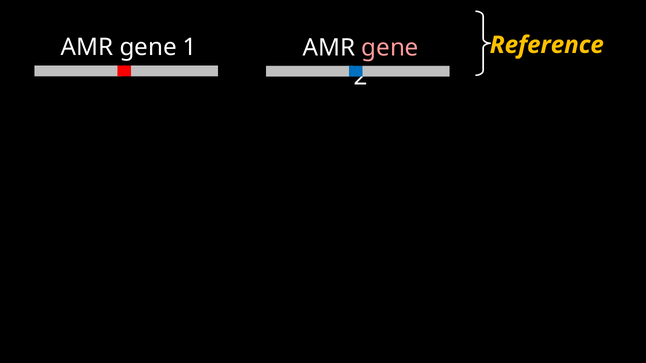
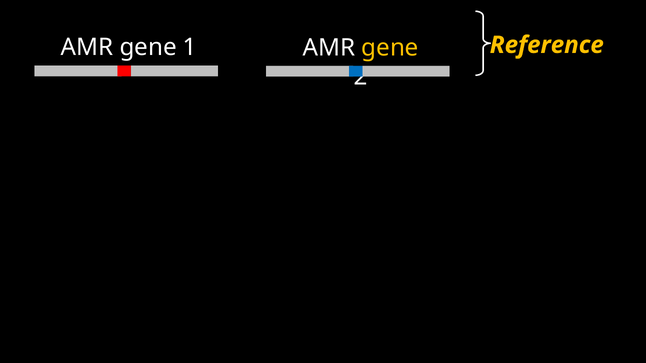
gene at (390, 48) colour: pink -> yellow
